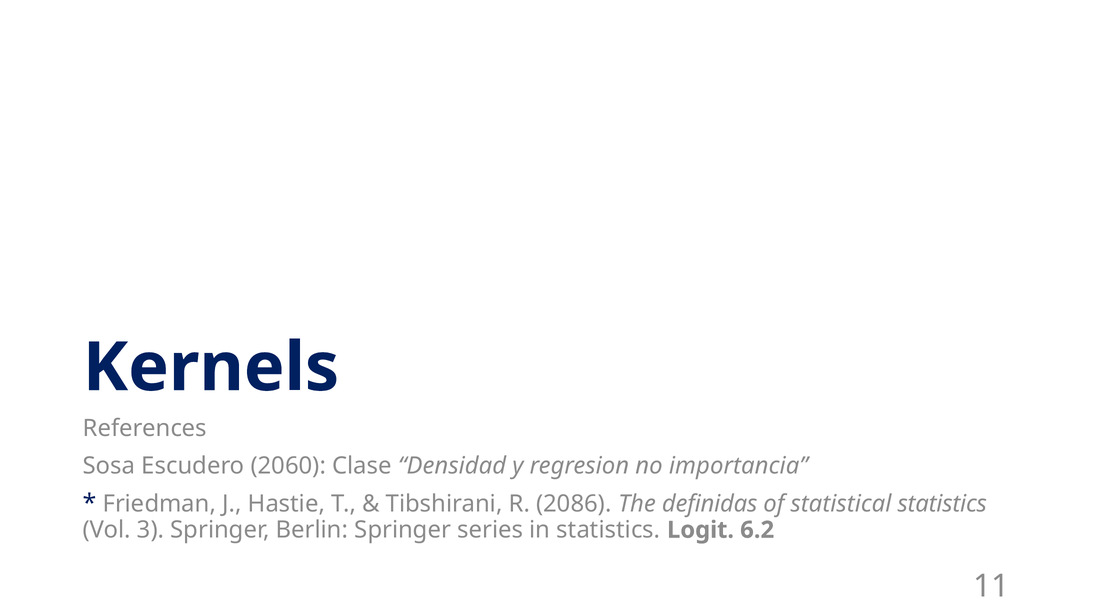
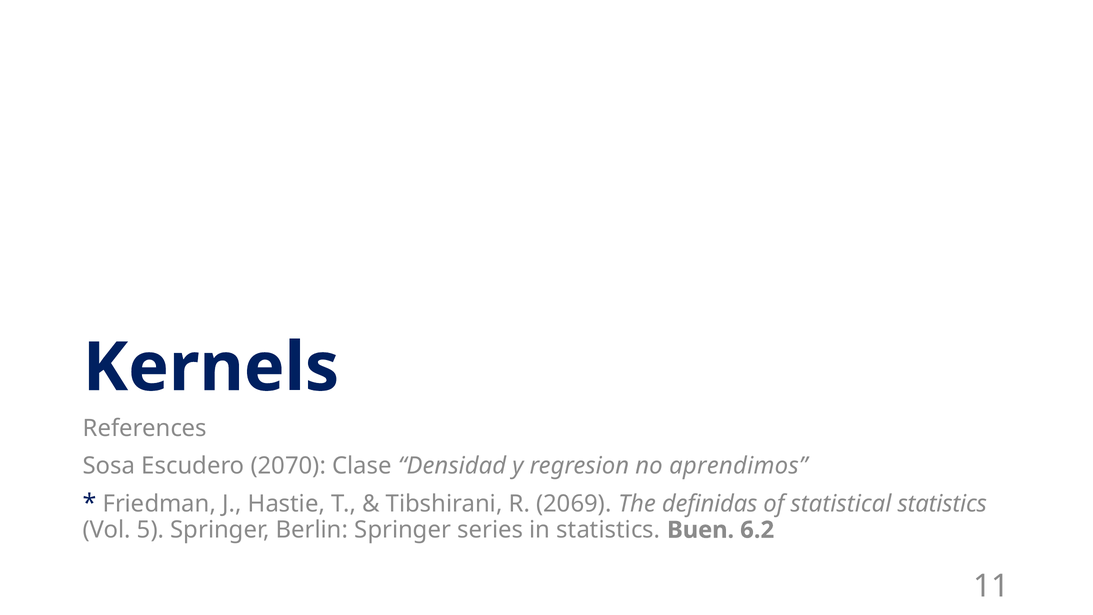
2060: 2060 -> 2070
importancia: importancia -> aprendimos
2086: 2086 -> 2069
3: 3 -> 5
Logit: Logit -> Buen
